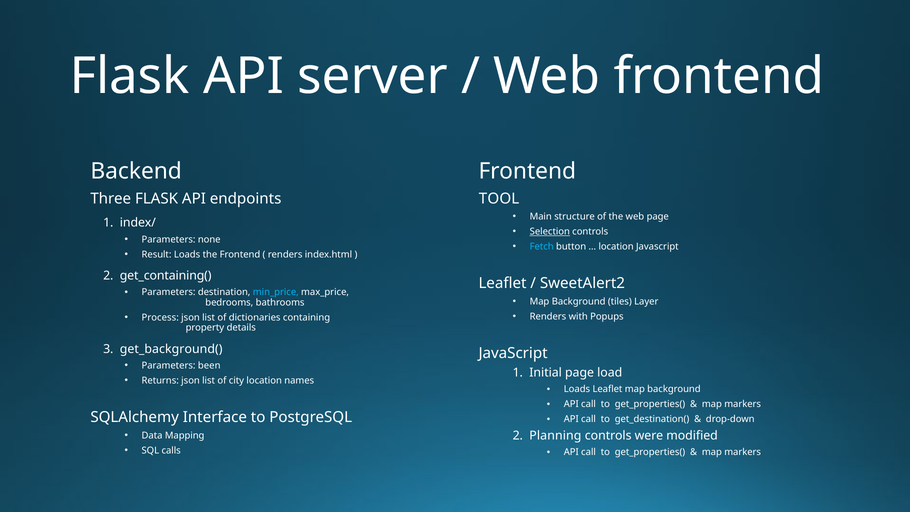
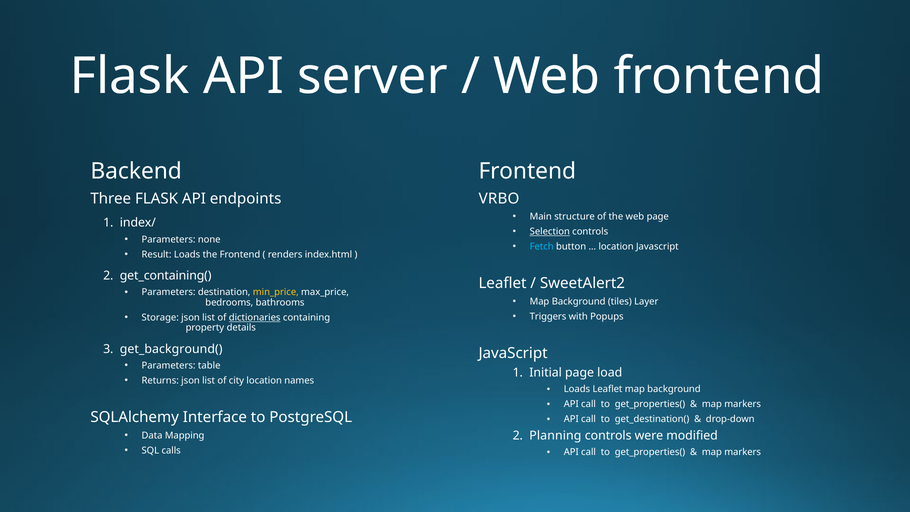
TOOL: TOOL -> VRBO
min_price colour: light blue -> yellow
Renders at (548, 316): Renders -> Triggers
Process: Process -> Storage
dictionaries underline: none -> present
been: been -> table
